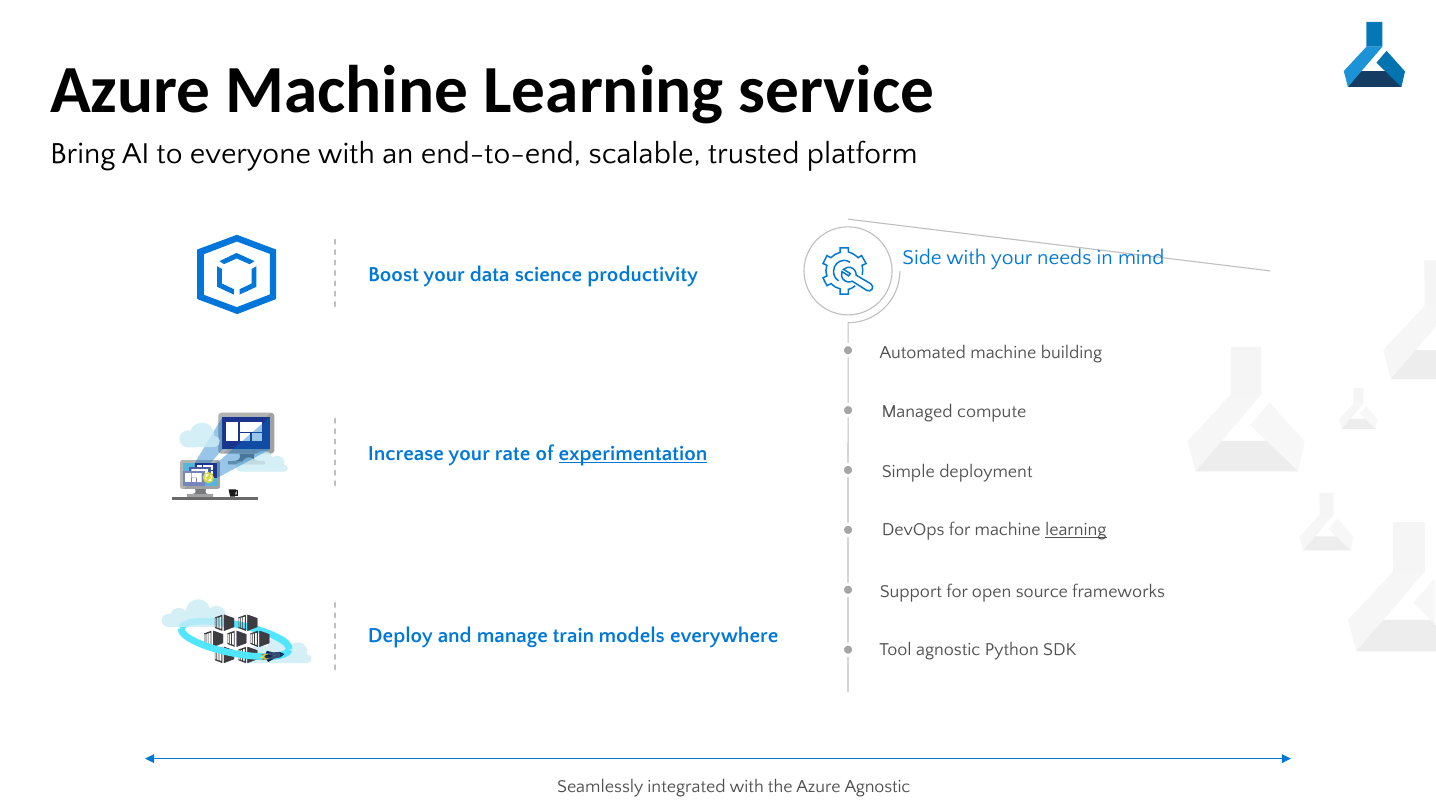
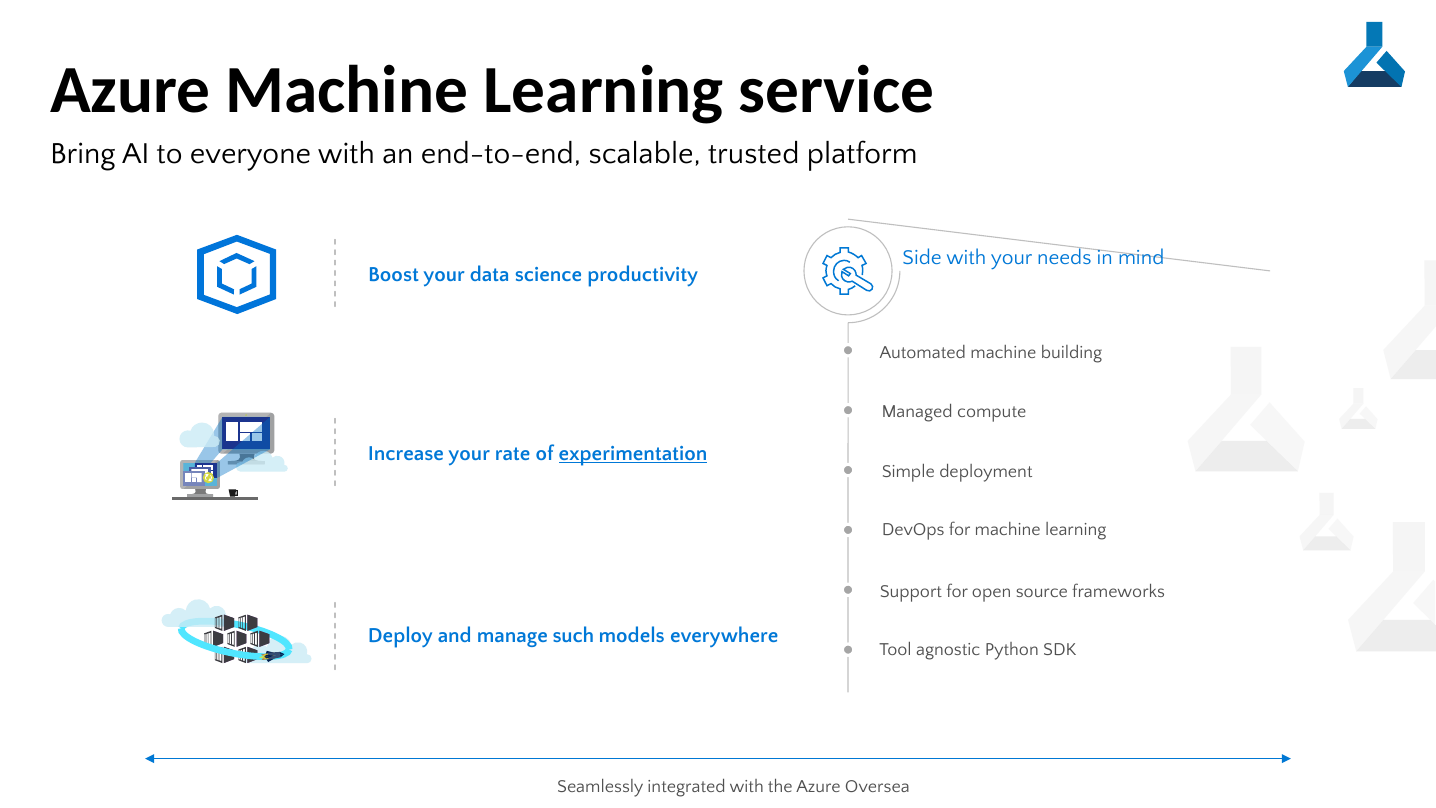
learning at (1076, 530) underline: present -> none
train: train -> such
Azure Agnostic: Agnostic -> Oversea
